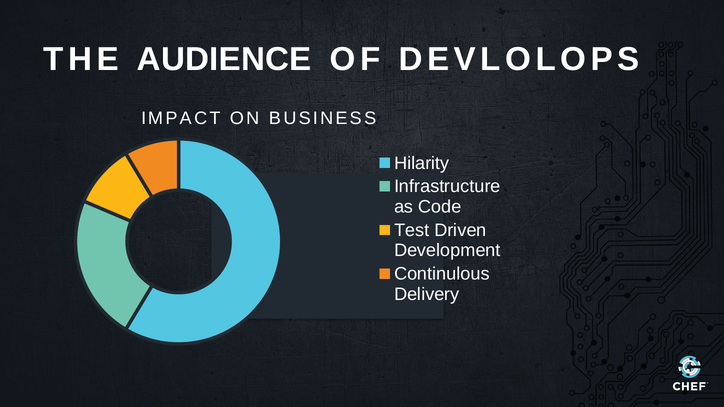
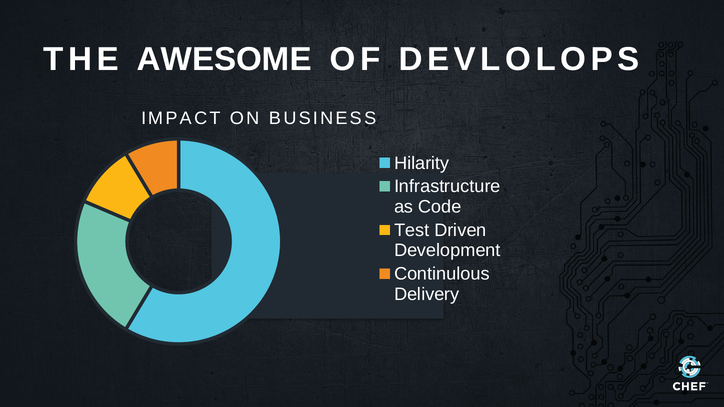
AUDIENCE: AUDIENCE -> AWESOME
